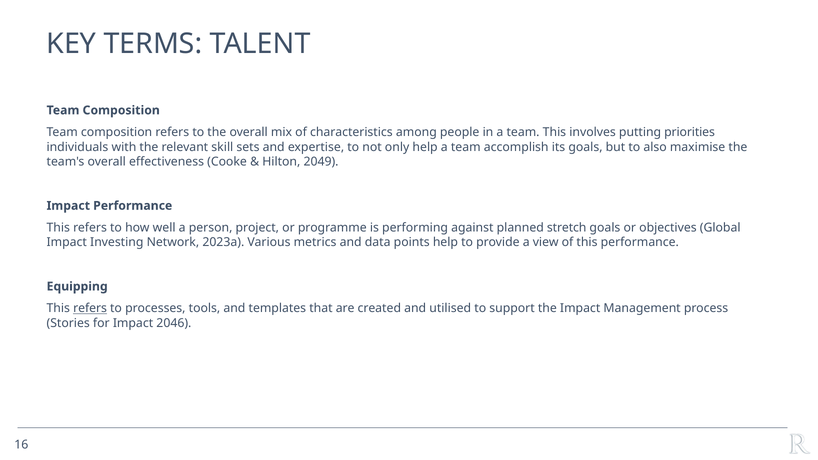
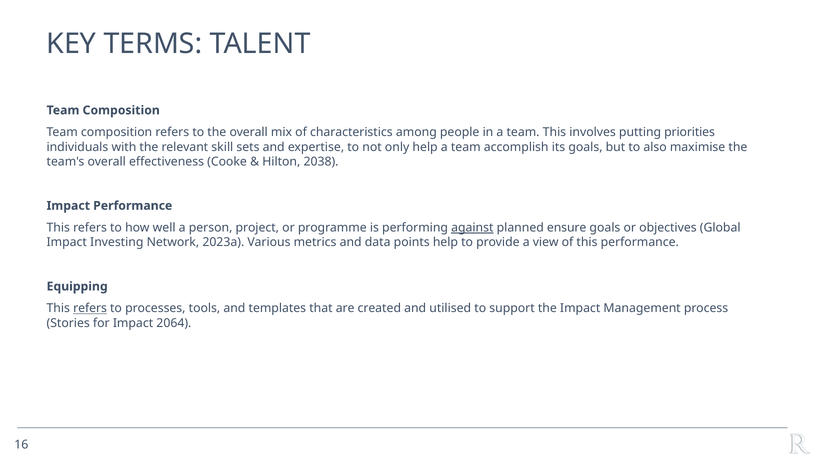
2049: 2049 -> 2038
against underline: none -> present
stretch: stretch -> ensure
2046: 2046 -> 2064
